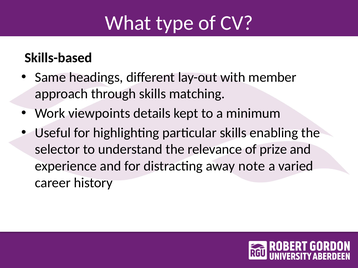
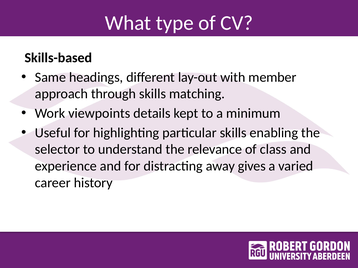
prize: prize -> class
note: note -> gives
